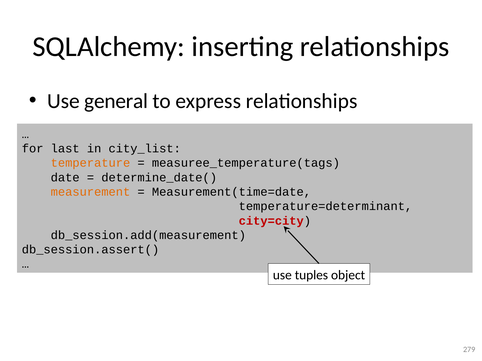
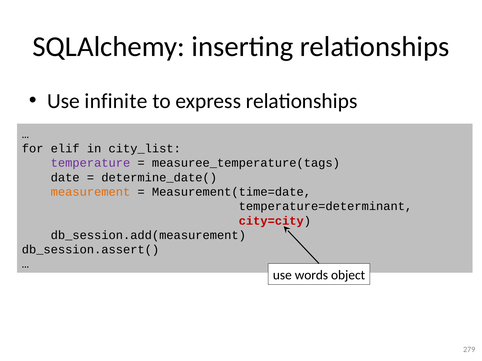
general: general -> infinite
last: last -> elif
temperature colour: orange -> purple
tuples: tuples -> words
